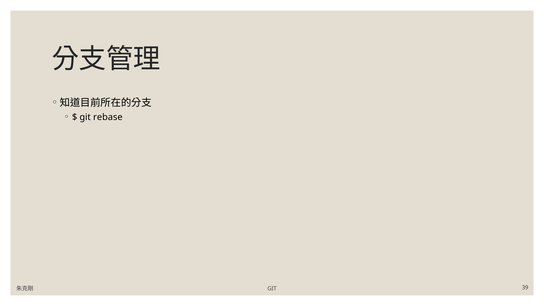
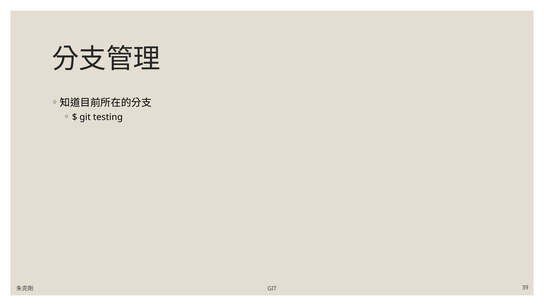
rebase: rebase -> testing
